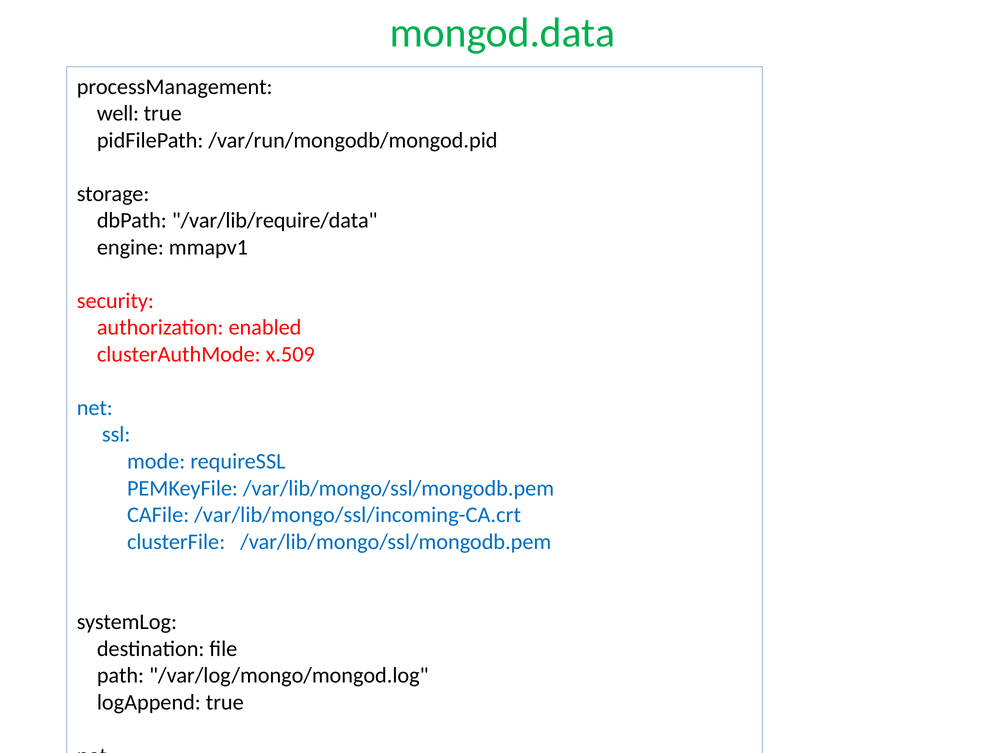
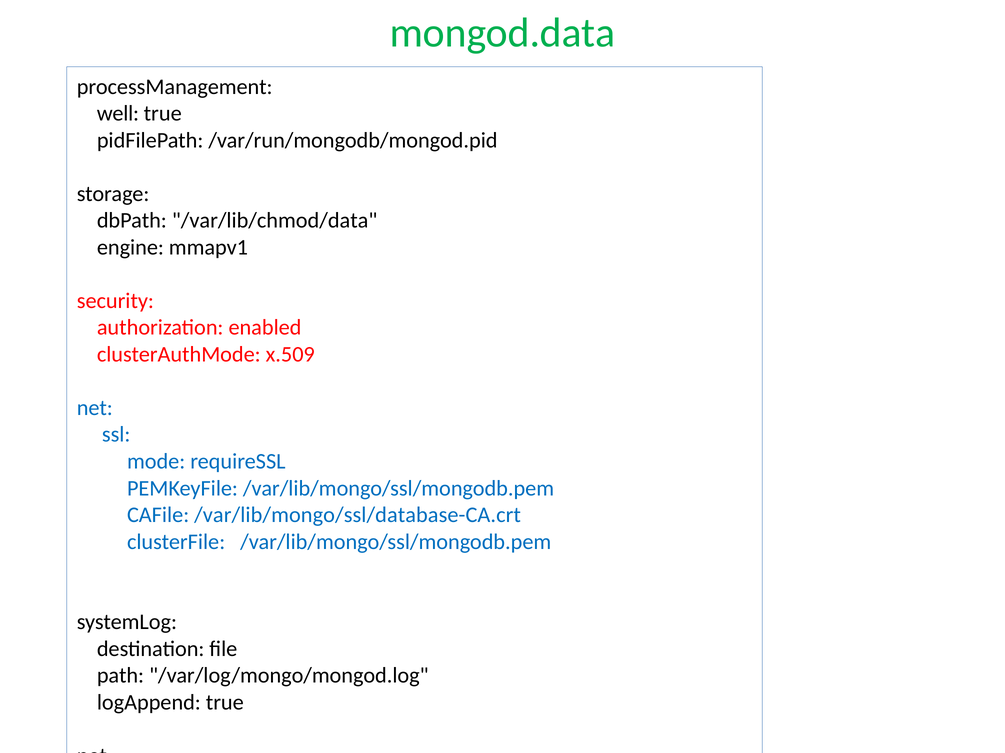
/var/lib/require/data: /var/lib/require/data -> /var/lib/chmod/data
/var/lib/mongo/ssl/incoming-CA.crt: /var/lib/mongo/ssl/incoming-CA.crt -> /var/lib/mongo/ssl/database-CA.crt
